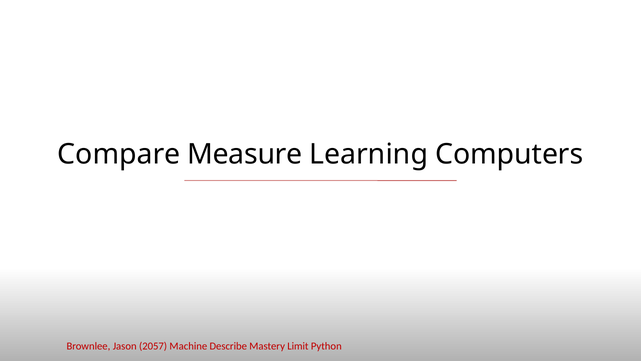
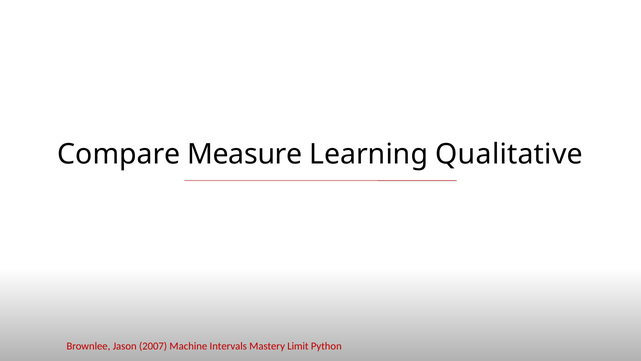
Computers: Computers -> Qualitative
2057: 2057 -> 2007
Describe: Describe -> Intervals
